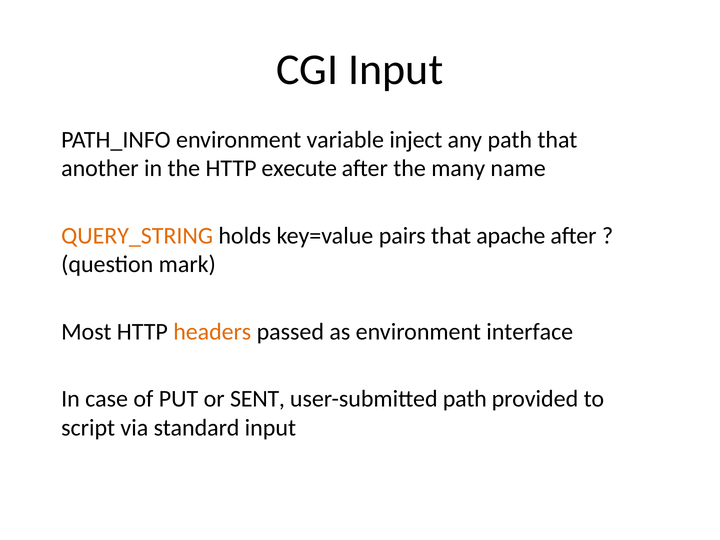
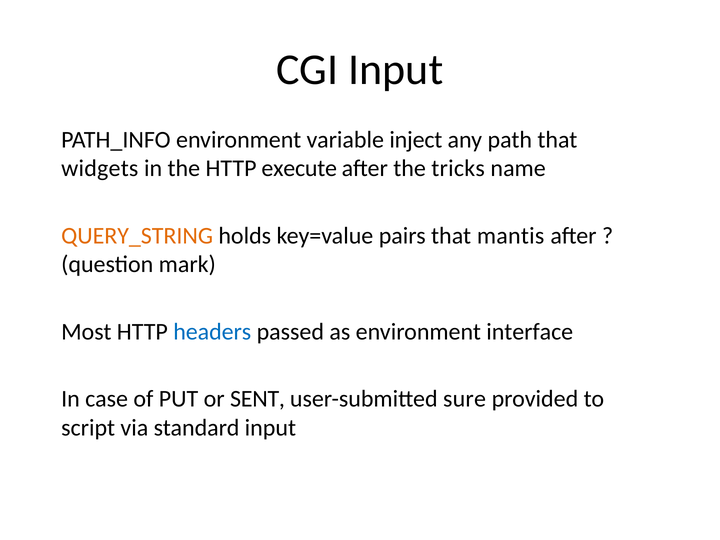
another: another -> widgets
many: many -> tricks
apache: apache -> mantis
headers colour: orange -> blue
user-submitted path: path -> sure
